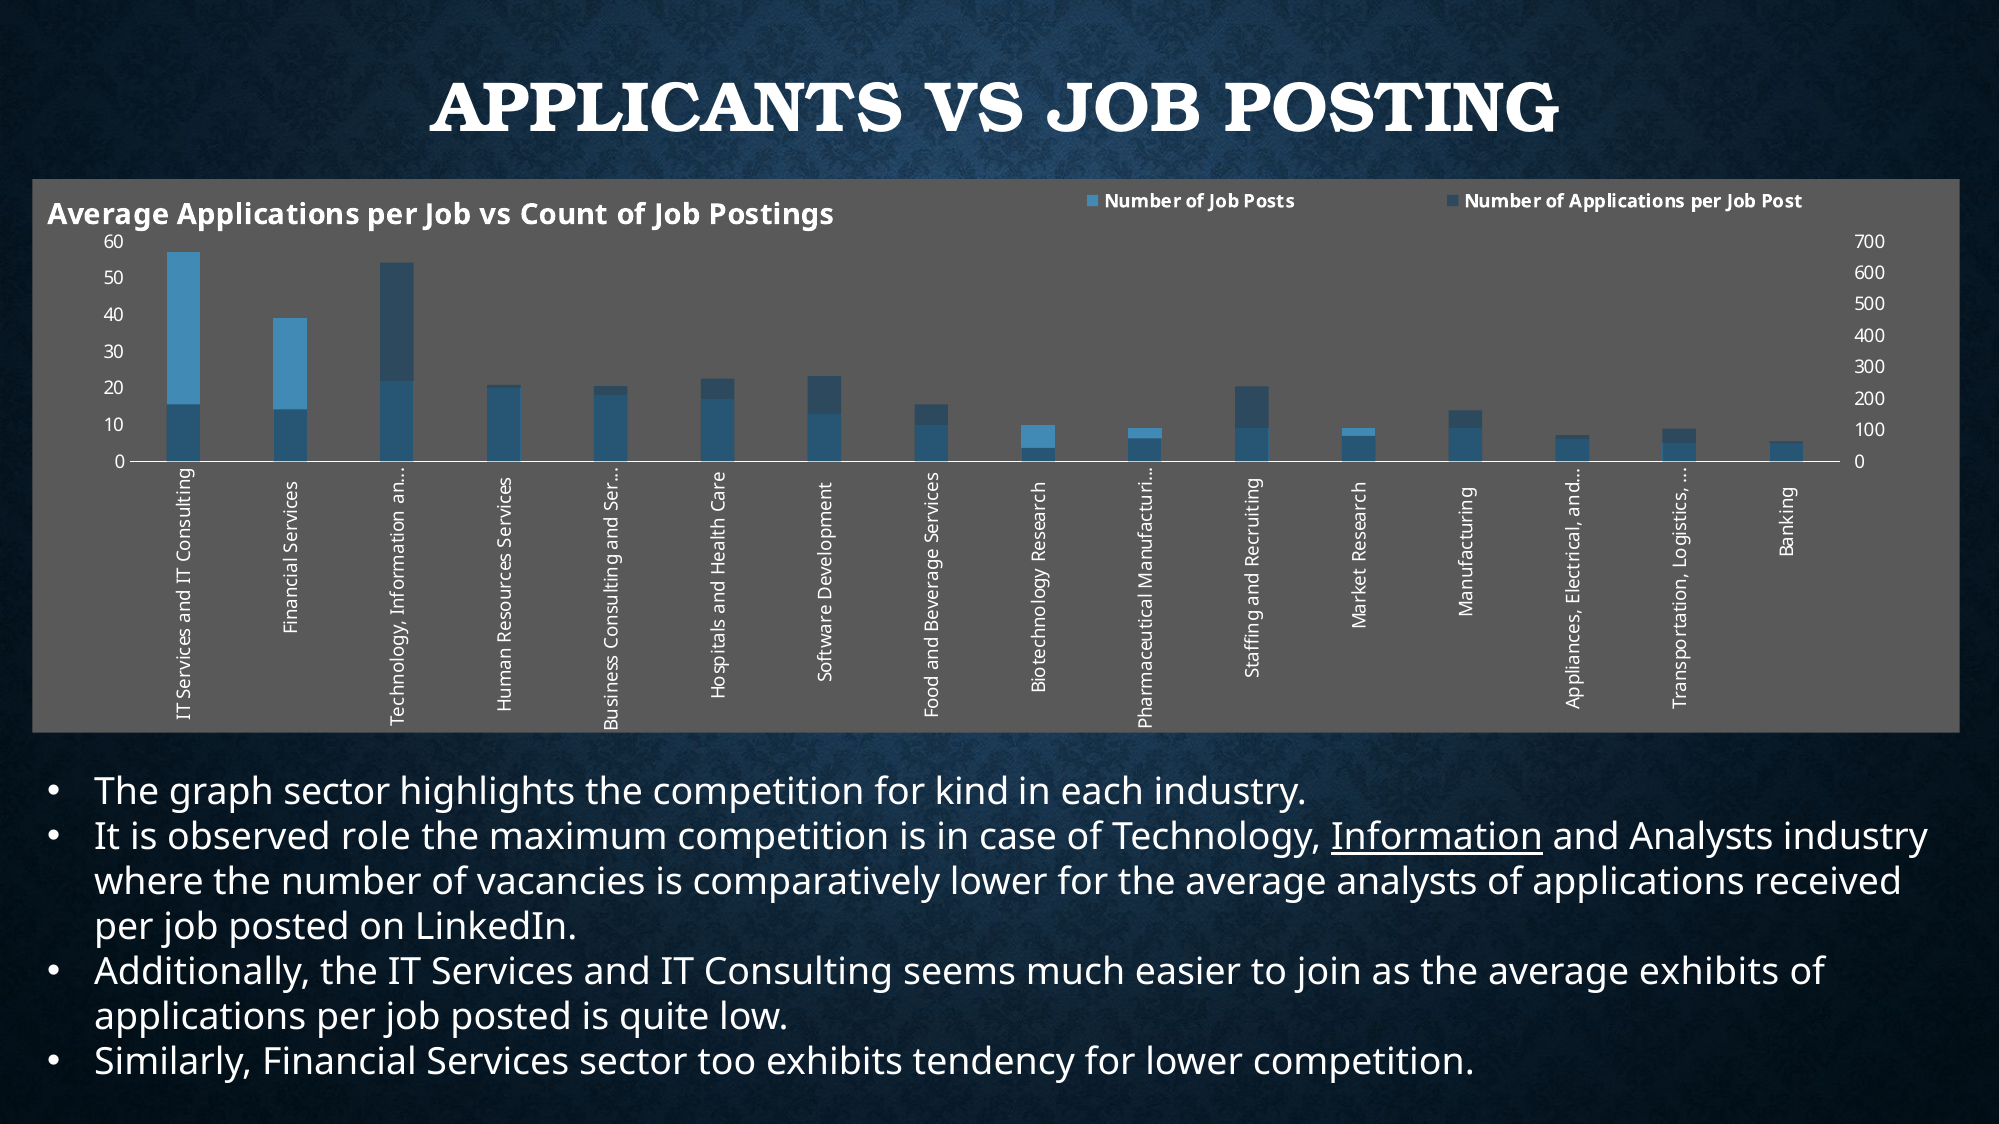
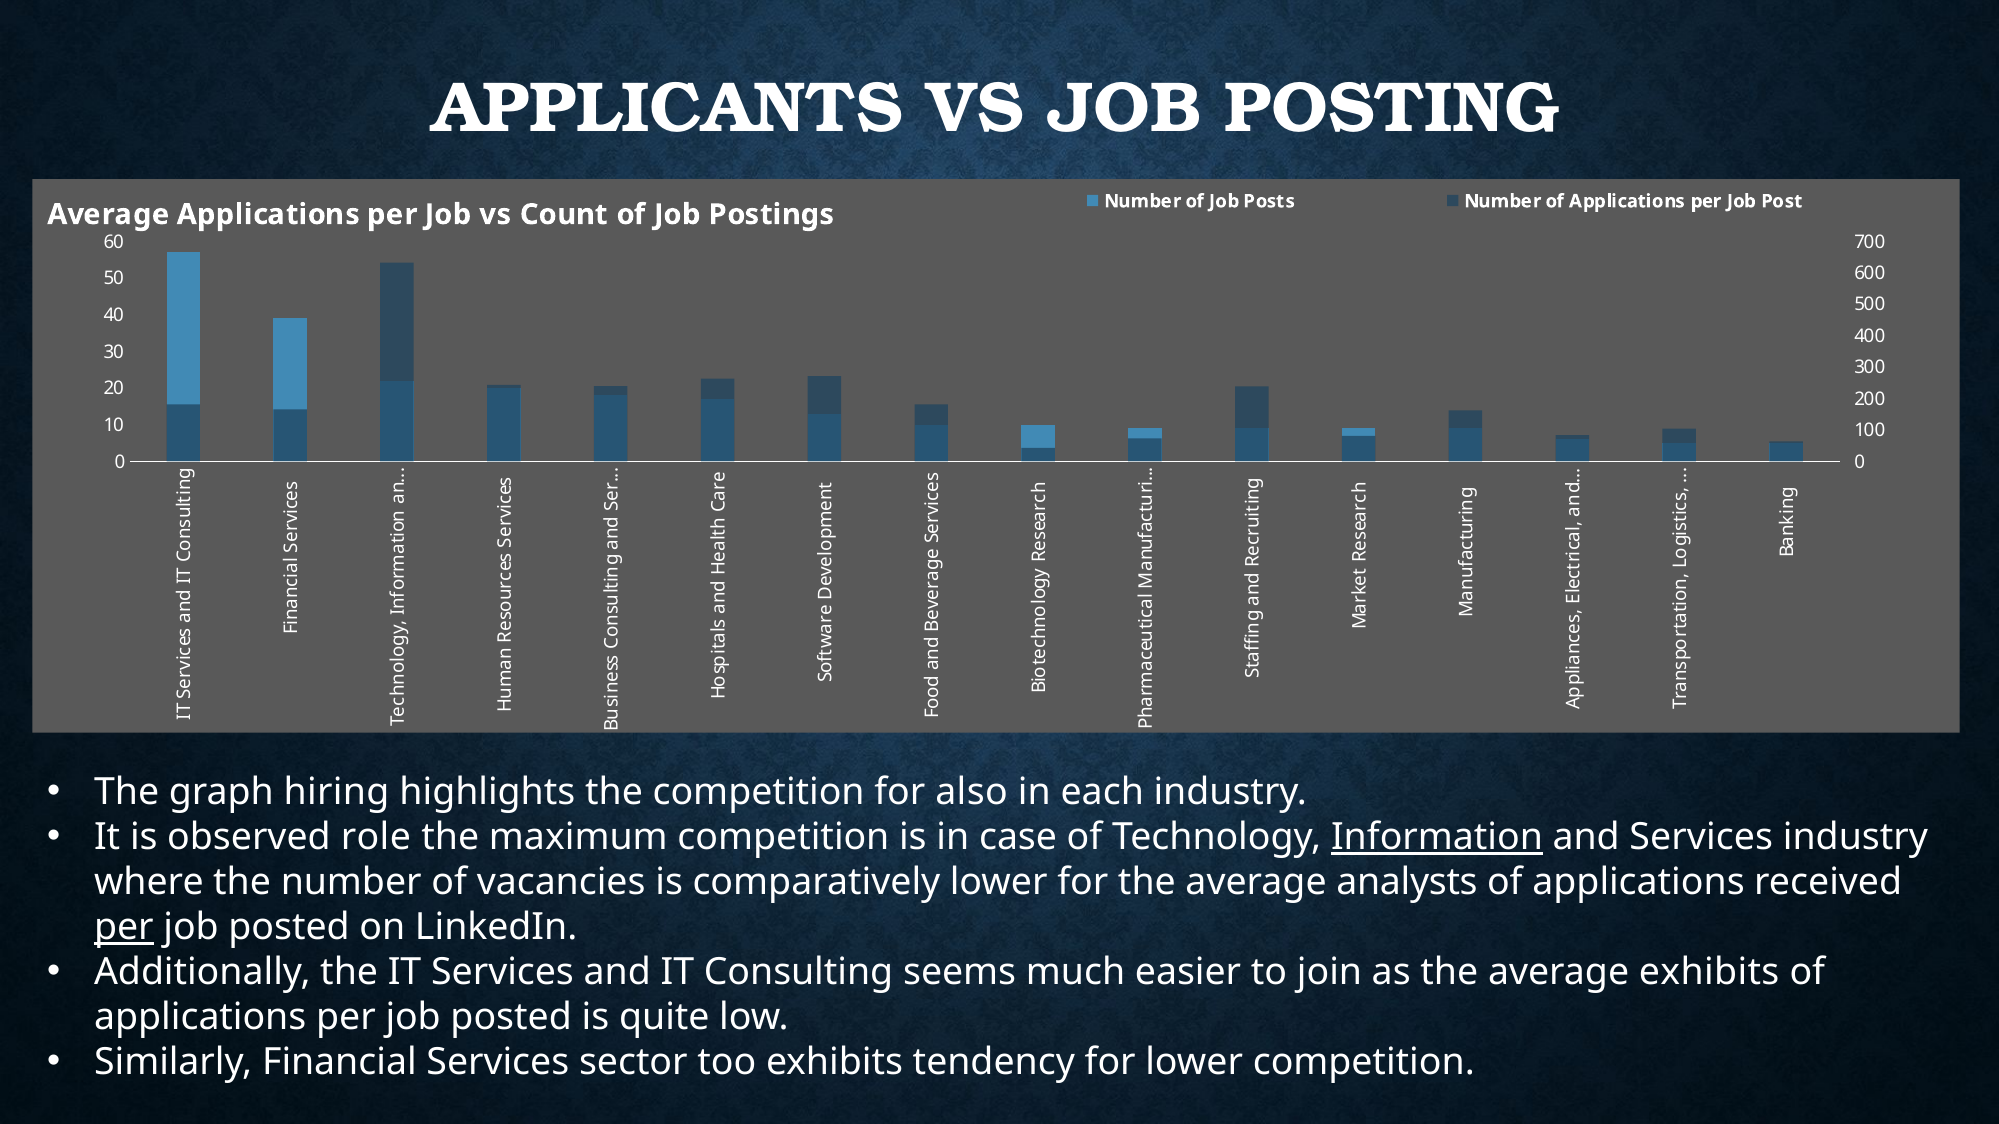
graph sector: sector -> hiring
kind: kind -> also
and Analysts: Analysts -> Services
per at (124, 928) underline: none -> present
